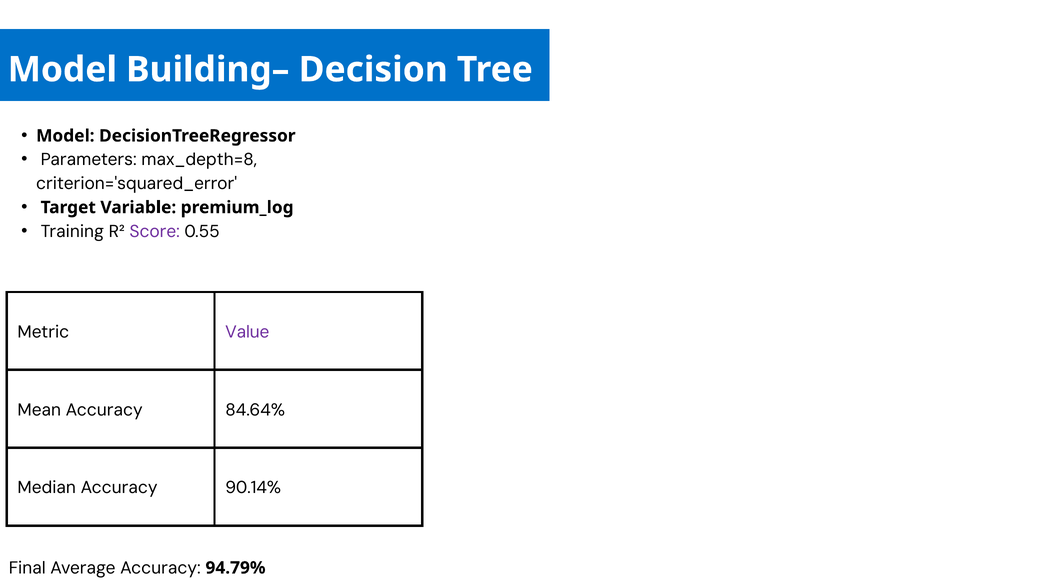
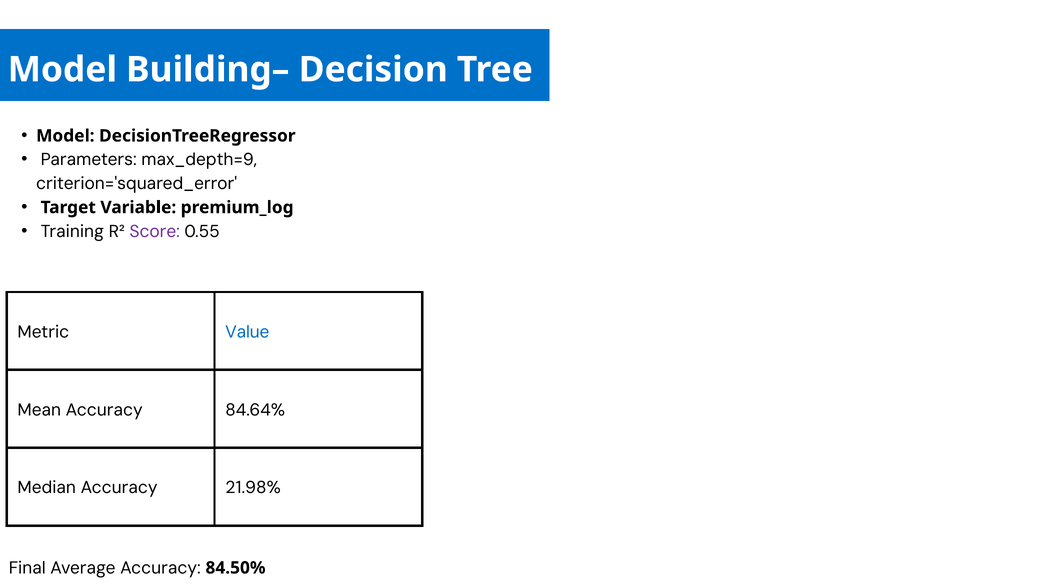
max_depth=8: max_depth=8 -> max_depth=9
Value colour: purple -> blue
90.14%: 90.14% -> 21.98%
94.79%: 94.79% -> 84.50%
